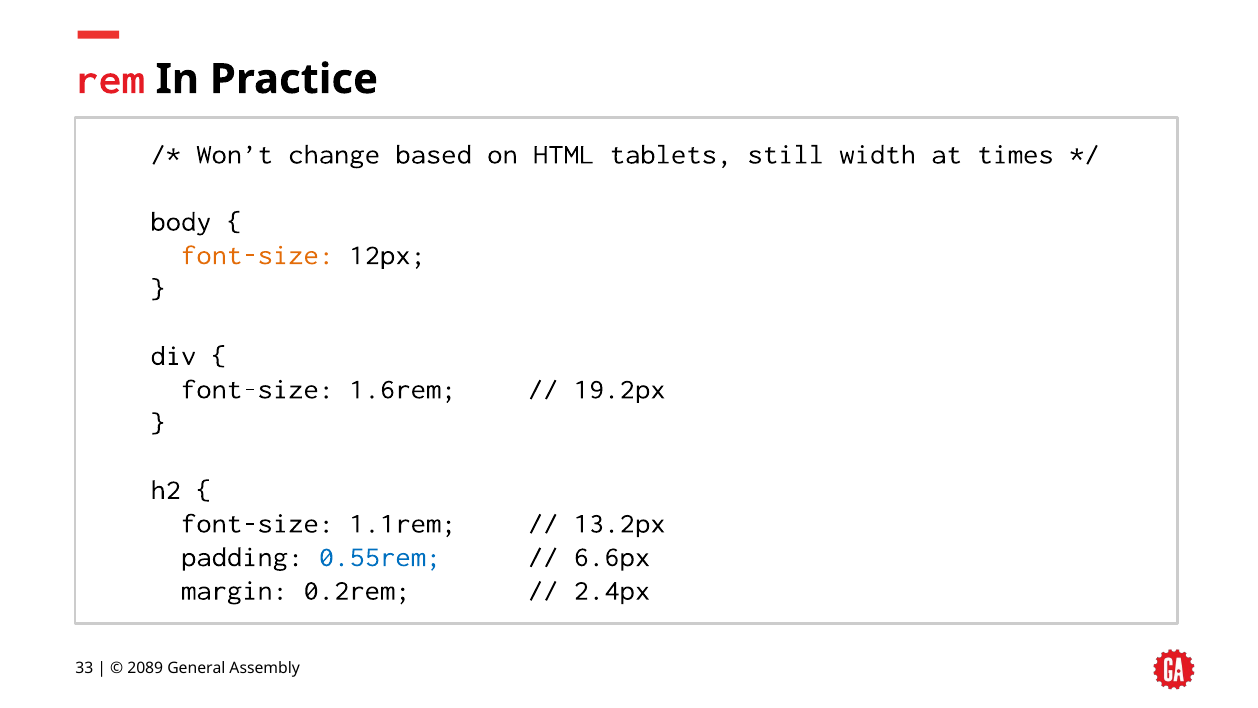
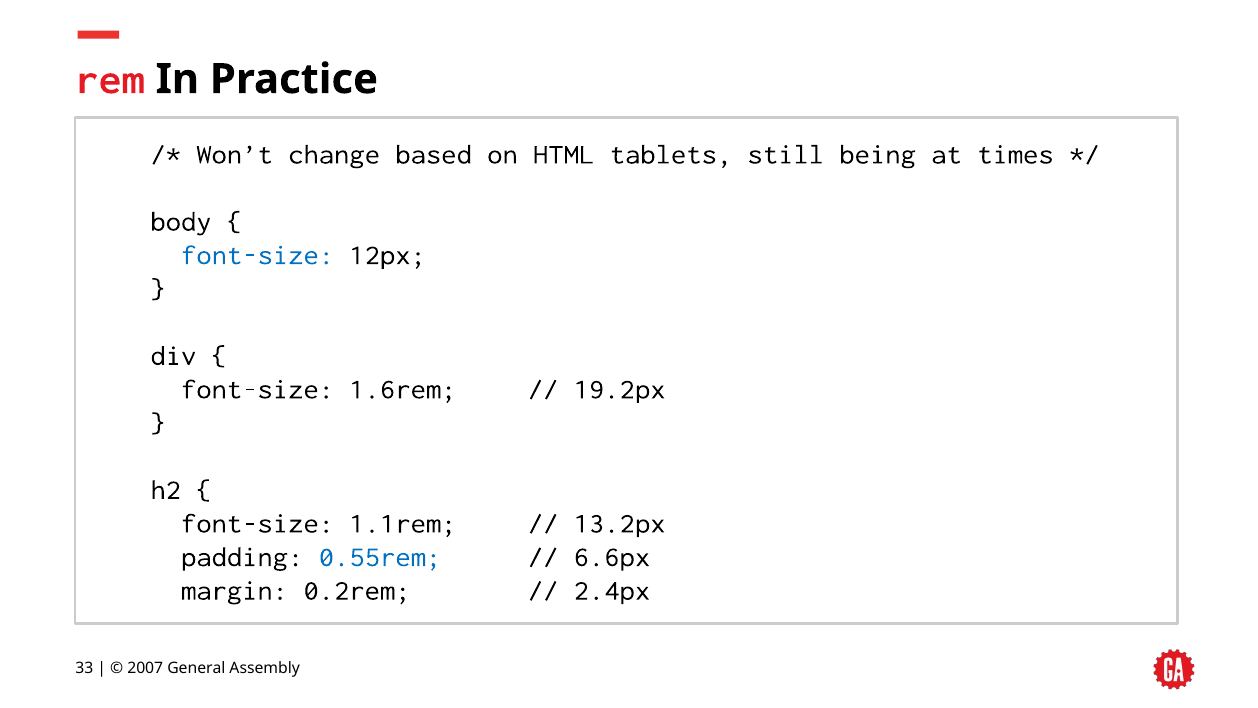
width: width -> being
font-size at (258, 255) colour: orange -> blue
2089: 2089 -> 2007
